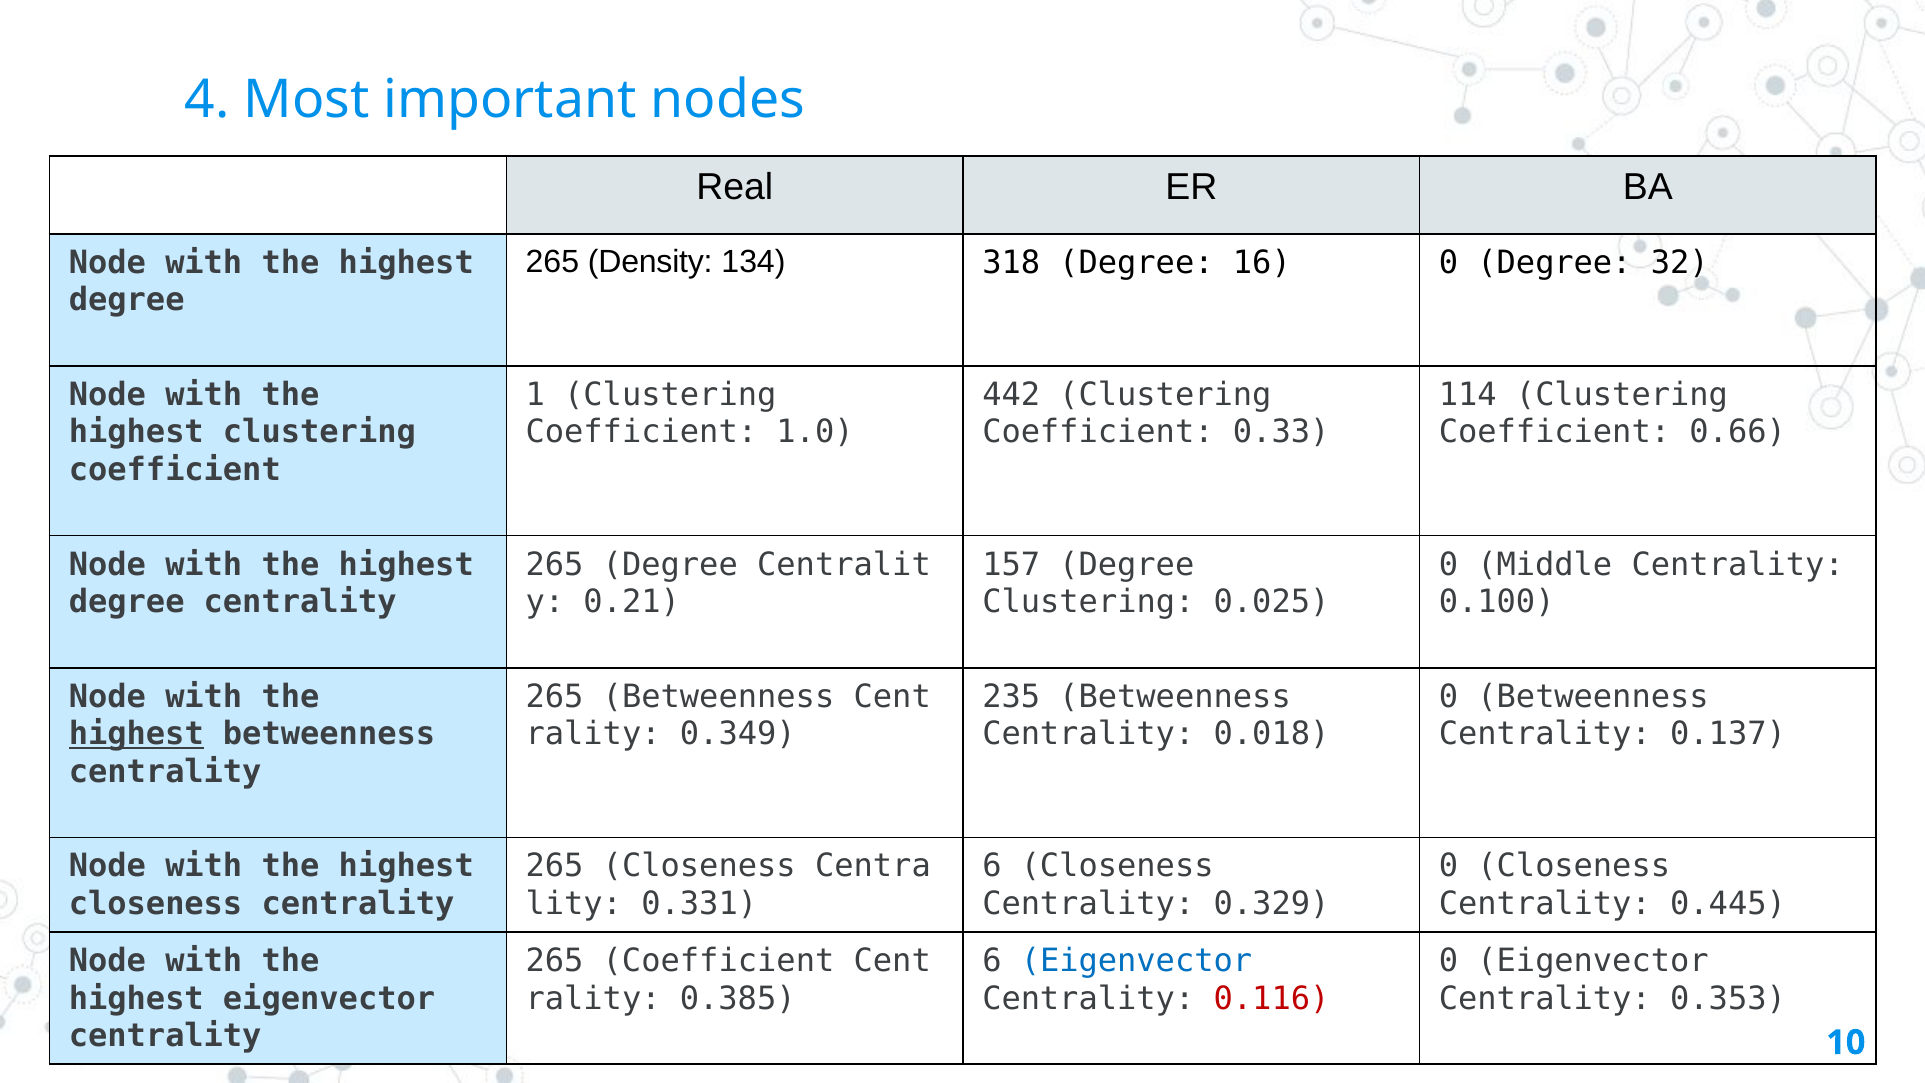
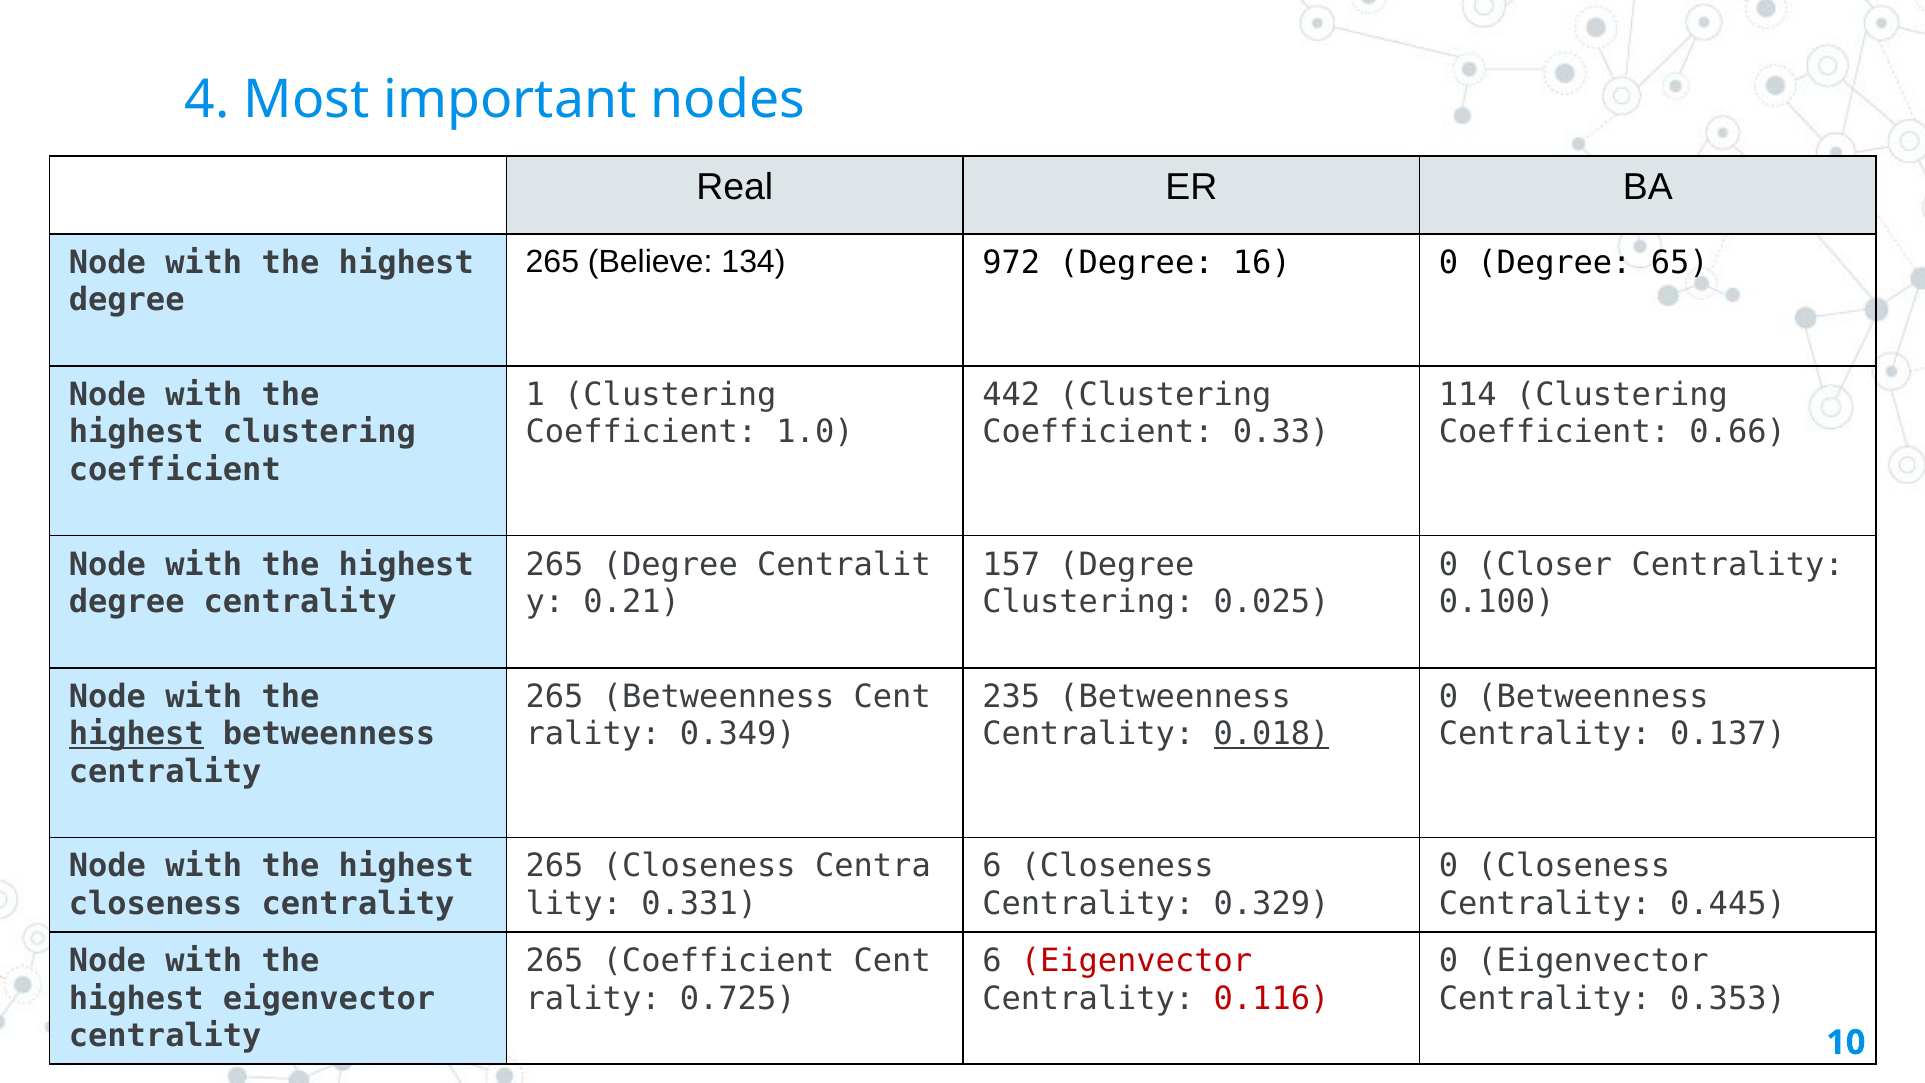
Density: Density -> Believe
318: 318 -> 972
32: 32 -> 65
Middle: Middle -> Closer
0.018 underline: none -> present
Eigenvector at (1136, 961) colour: blue -> red
0.385: 0.385 -> 0.725
